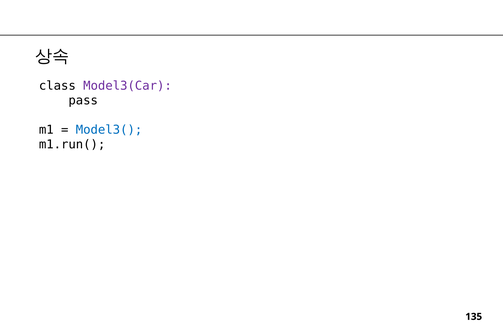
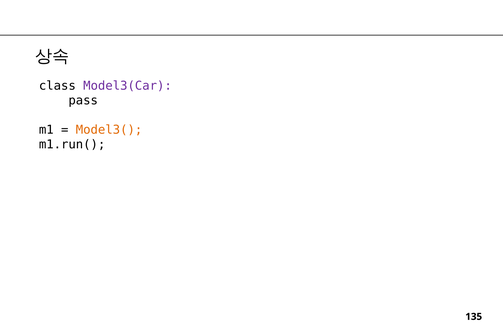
Model3( colour: blue -> orange
